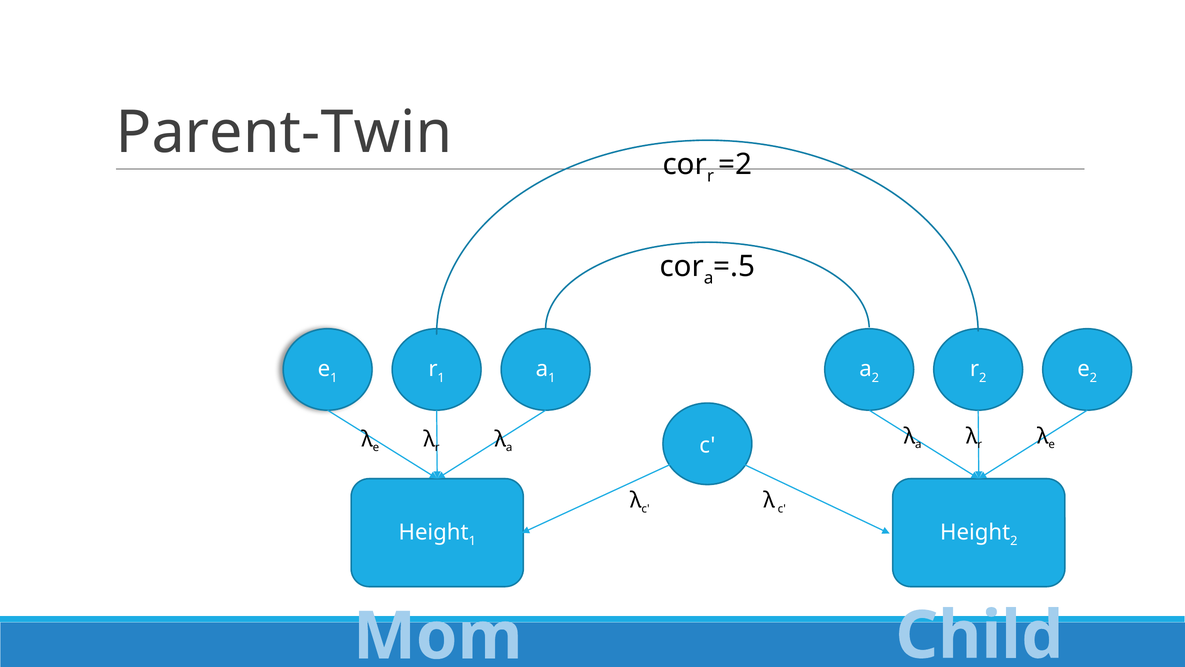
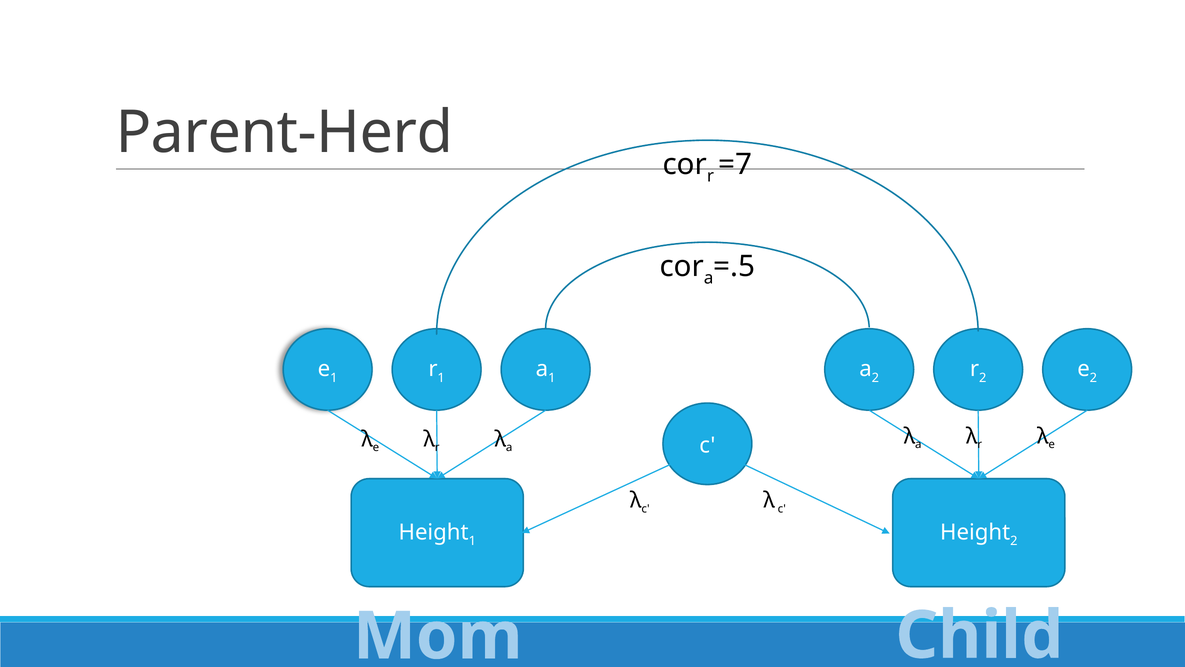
Parent-Twin: Parent-Twin -> Parent-Herd
=2: =2 -> =7
